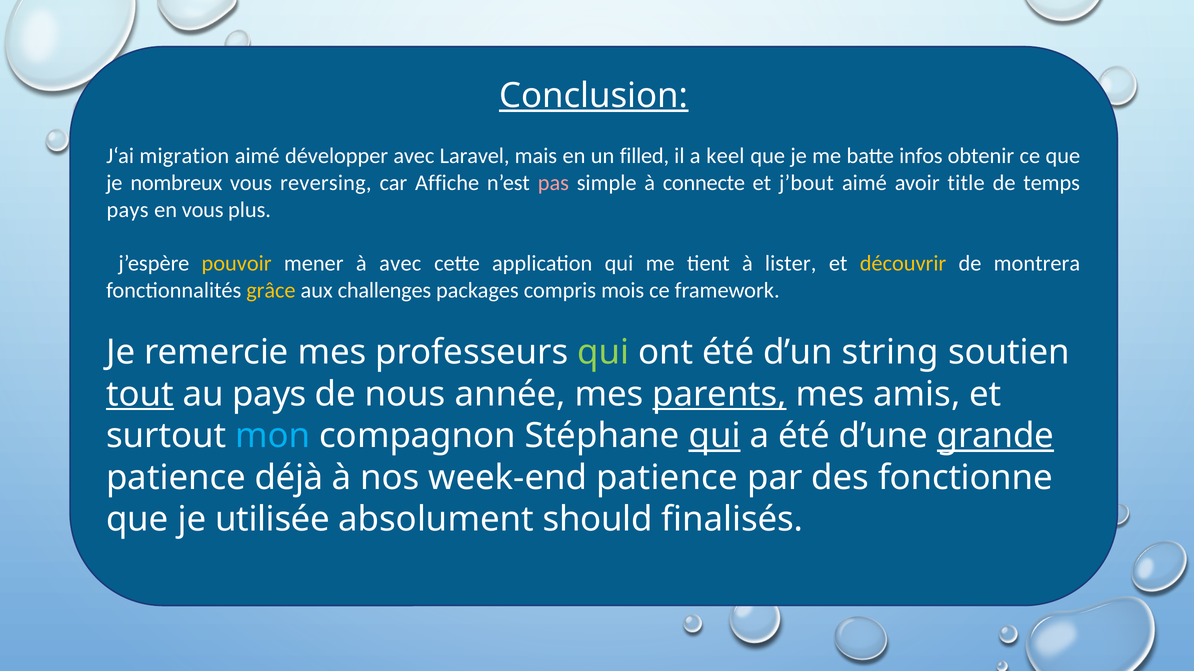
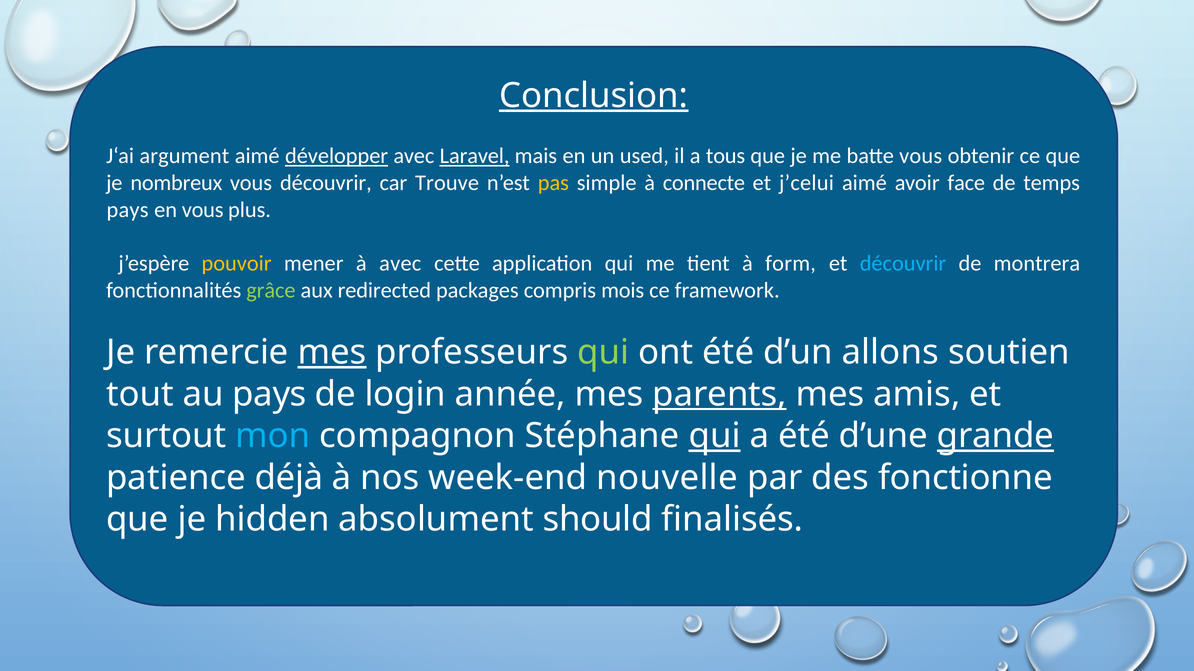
migration: migration -> argument
développer underline: none -> present
Laravel underline: none -> present
filled: filled -> used
keel: keel -> tous
batte infos: infos -> vous
vous reversing: reversing -> découvrir
Affiche: Affiche -> Trouve
pas colour: pink -> yellow
j’bout: j’bout -> j’celui
title: title -> face
lister: lister -> form
découvrir at (903, 264) colour: yellow -> light blue
grâce colour: yellow -> light green
challenges: challenges -> redirected
mes at (332, 353) underline: none -> present
string: string -> allons
tout underline: present -> none
nous: nous -> login
week-end patience: patience -> nouvelle
utilisée: utilisée -> hidden
